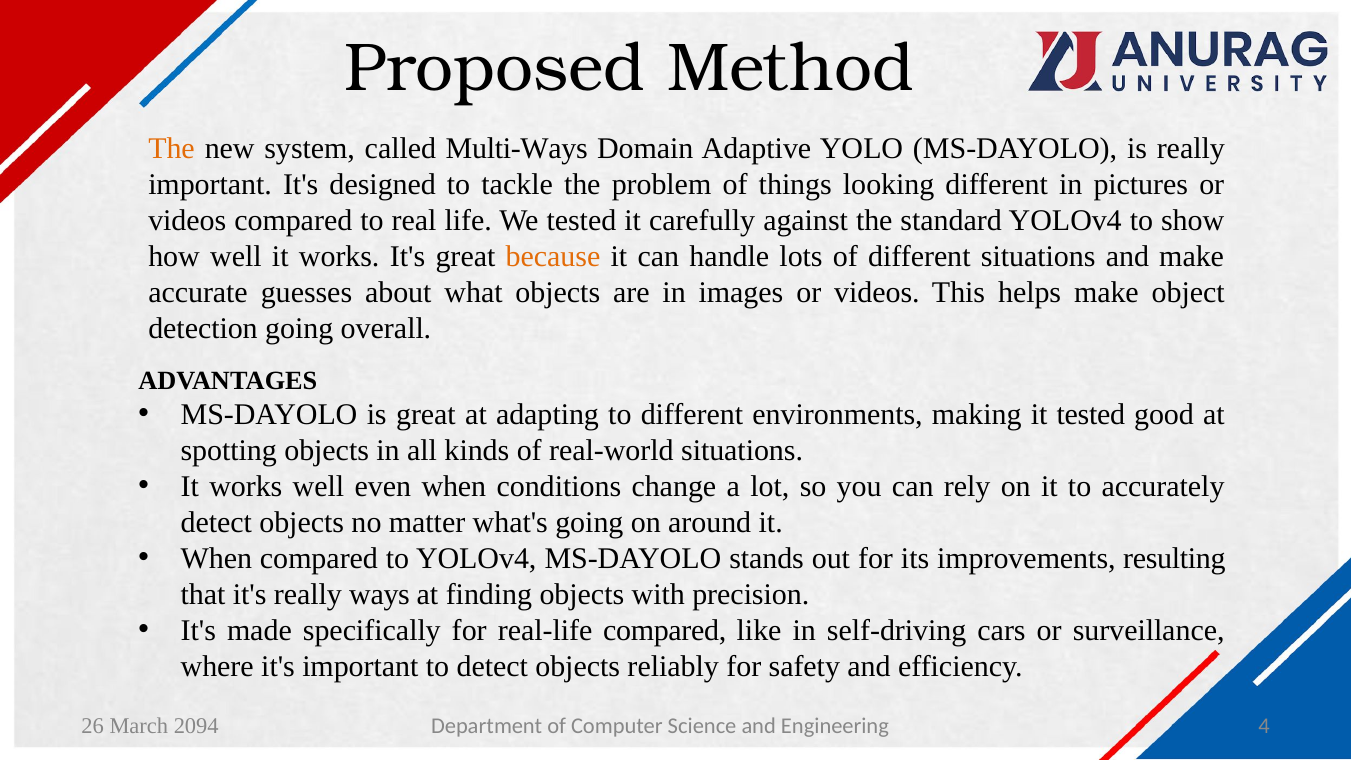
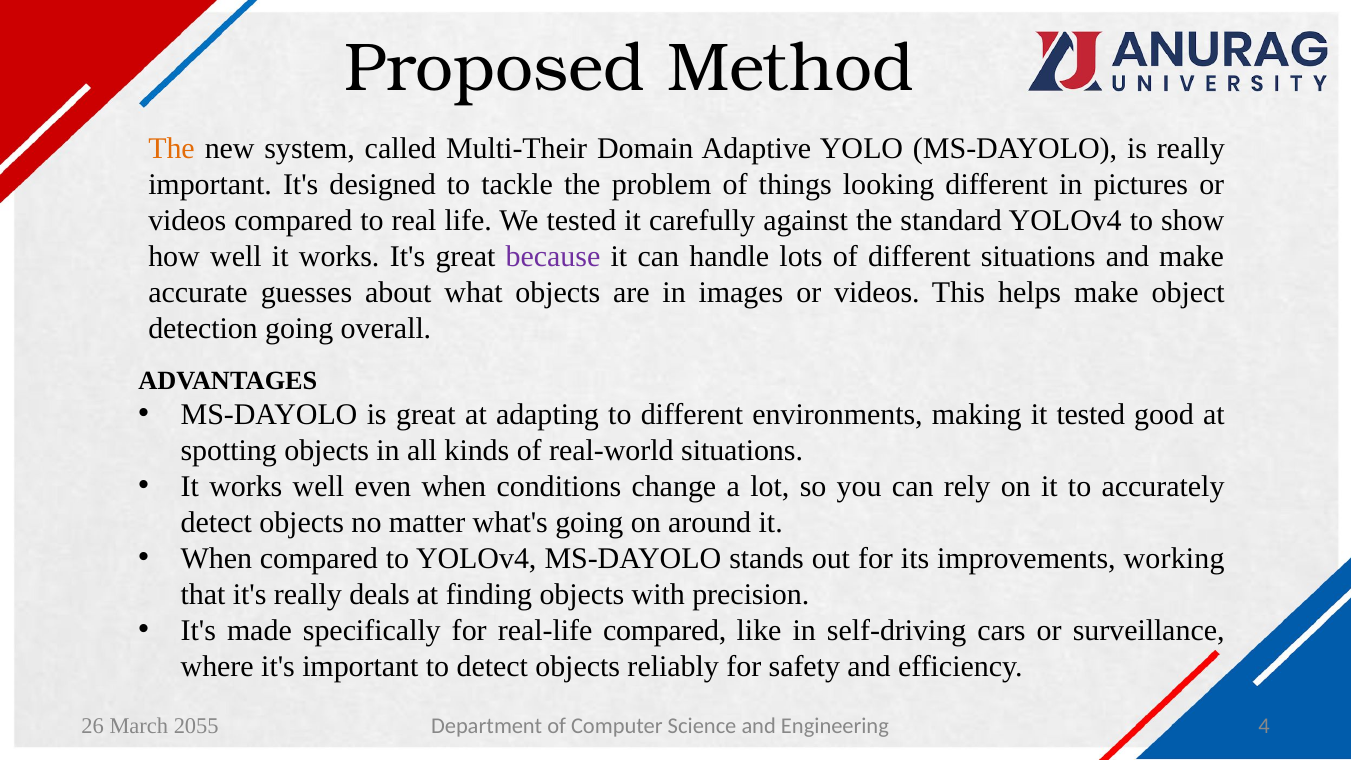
Multi-Ways: Multi-Ways -> Multi-Their
because colour: orange -> purple
resulting: resulting -> working
ways: ways -> deals
2094: 2094 -> 2055
